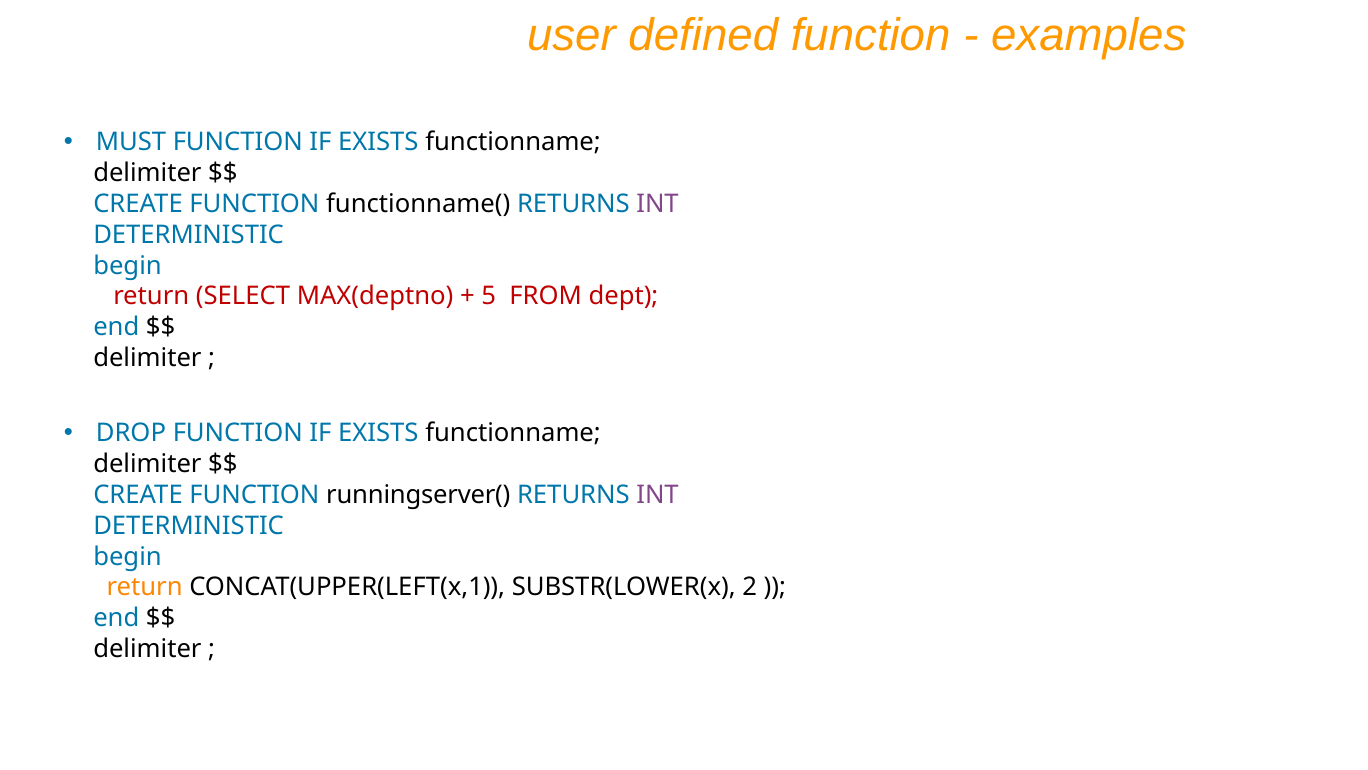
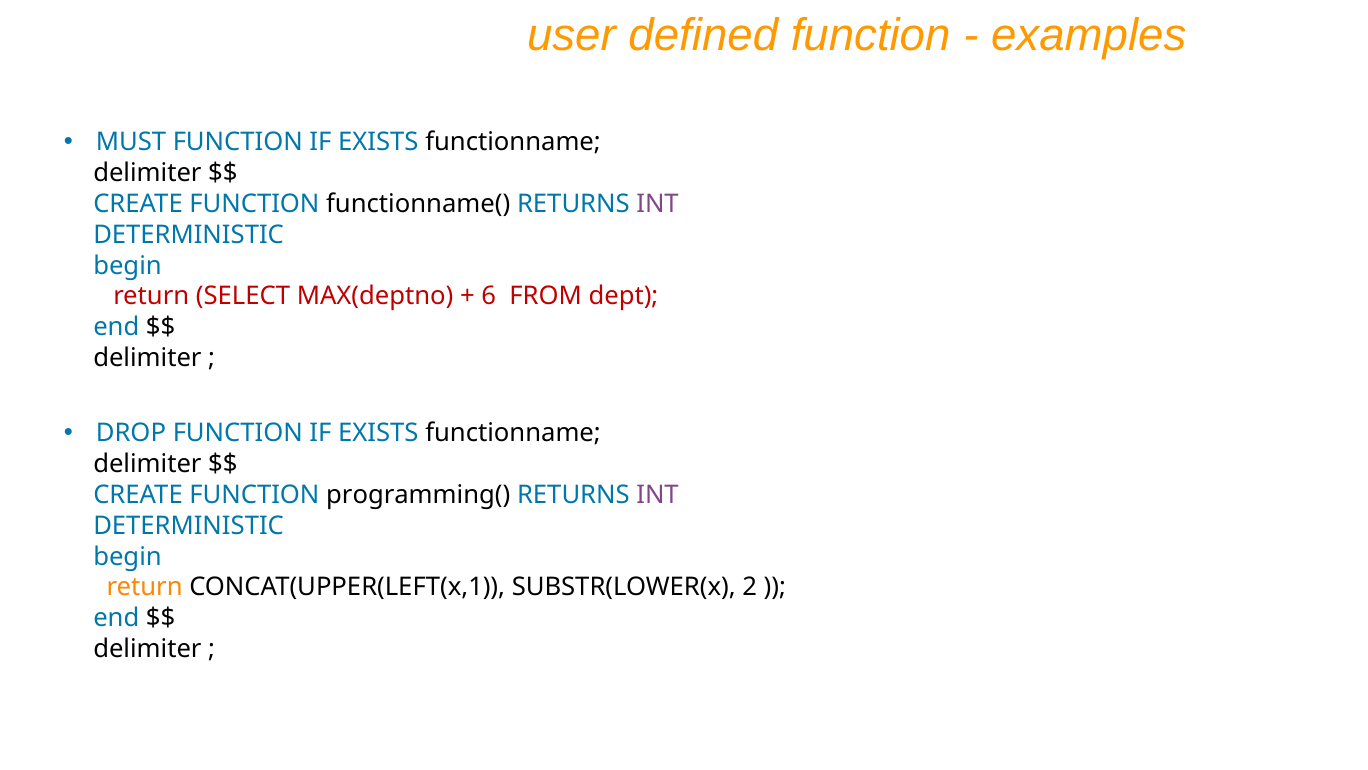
5: 5 -> 6
runningserver(: runningserver( -> programming(
